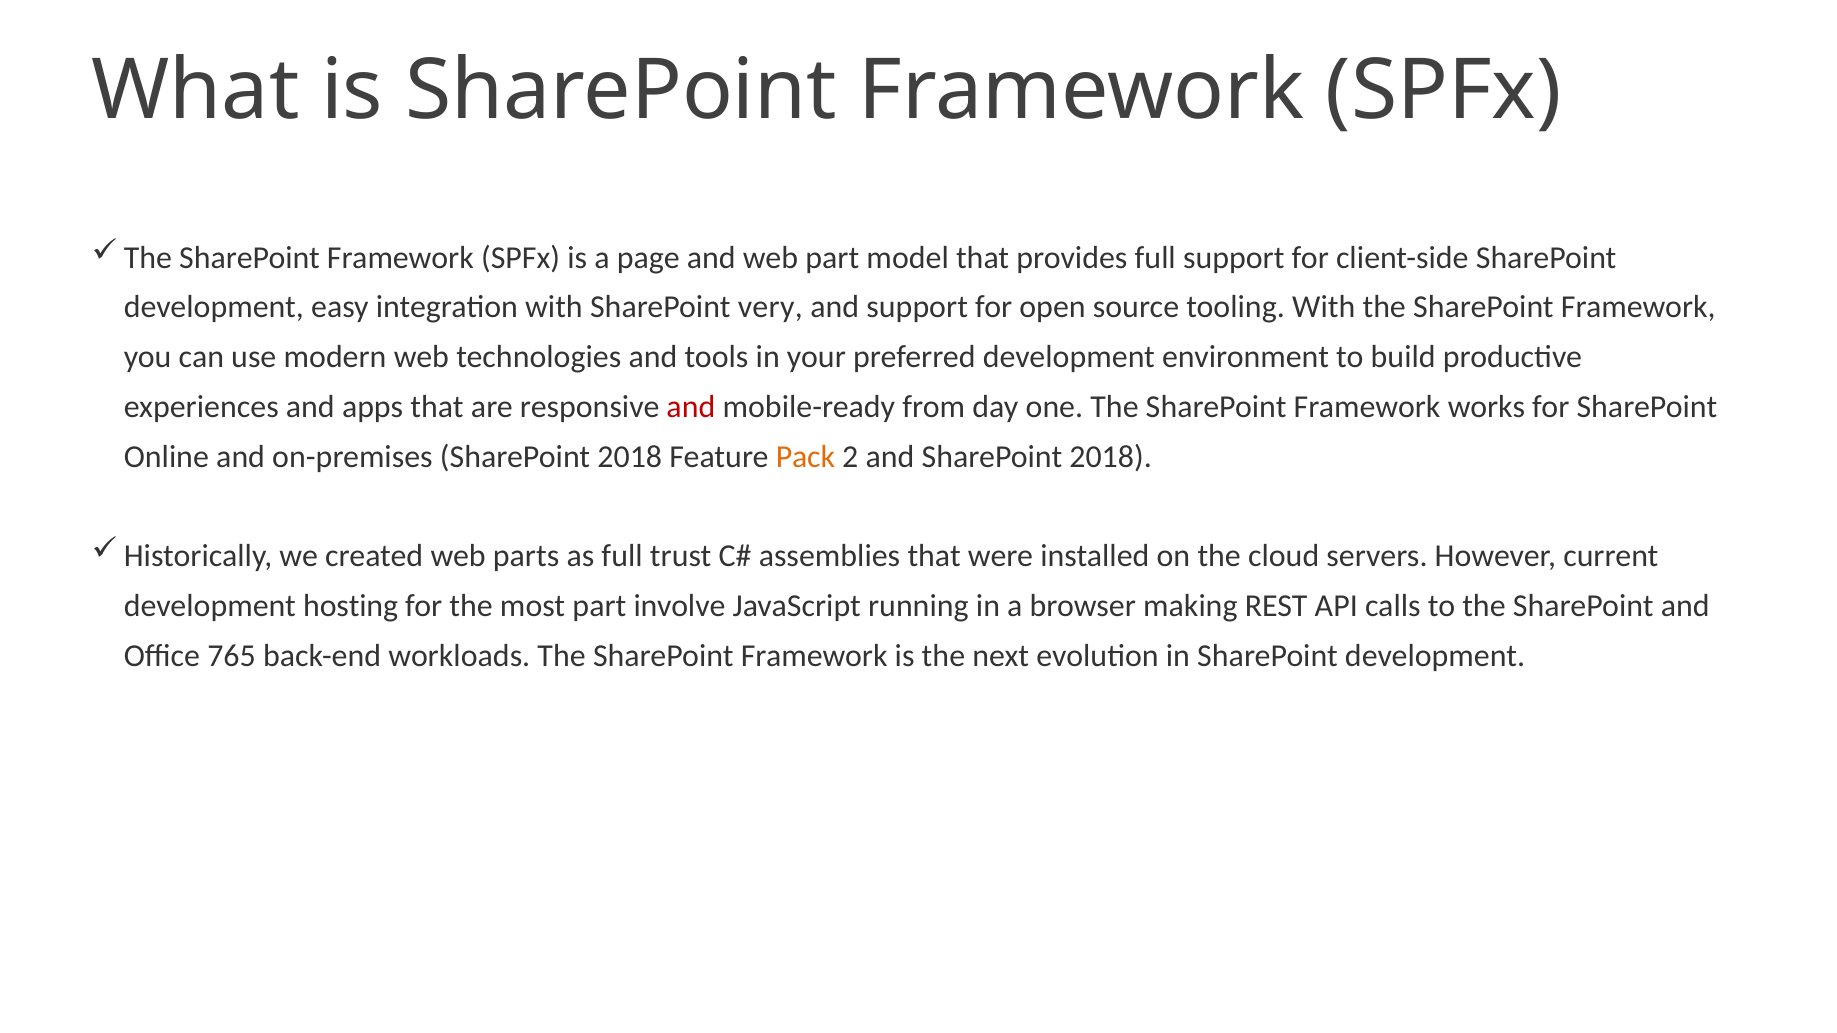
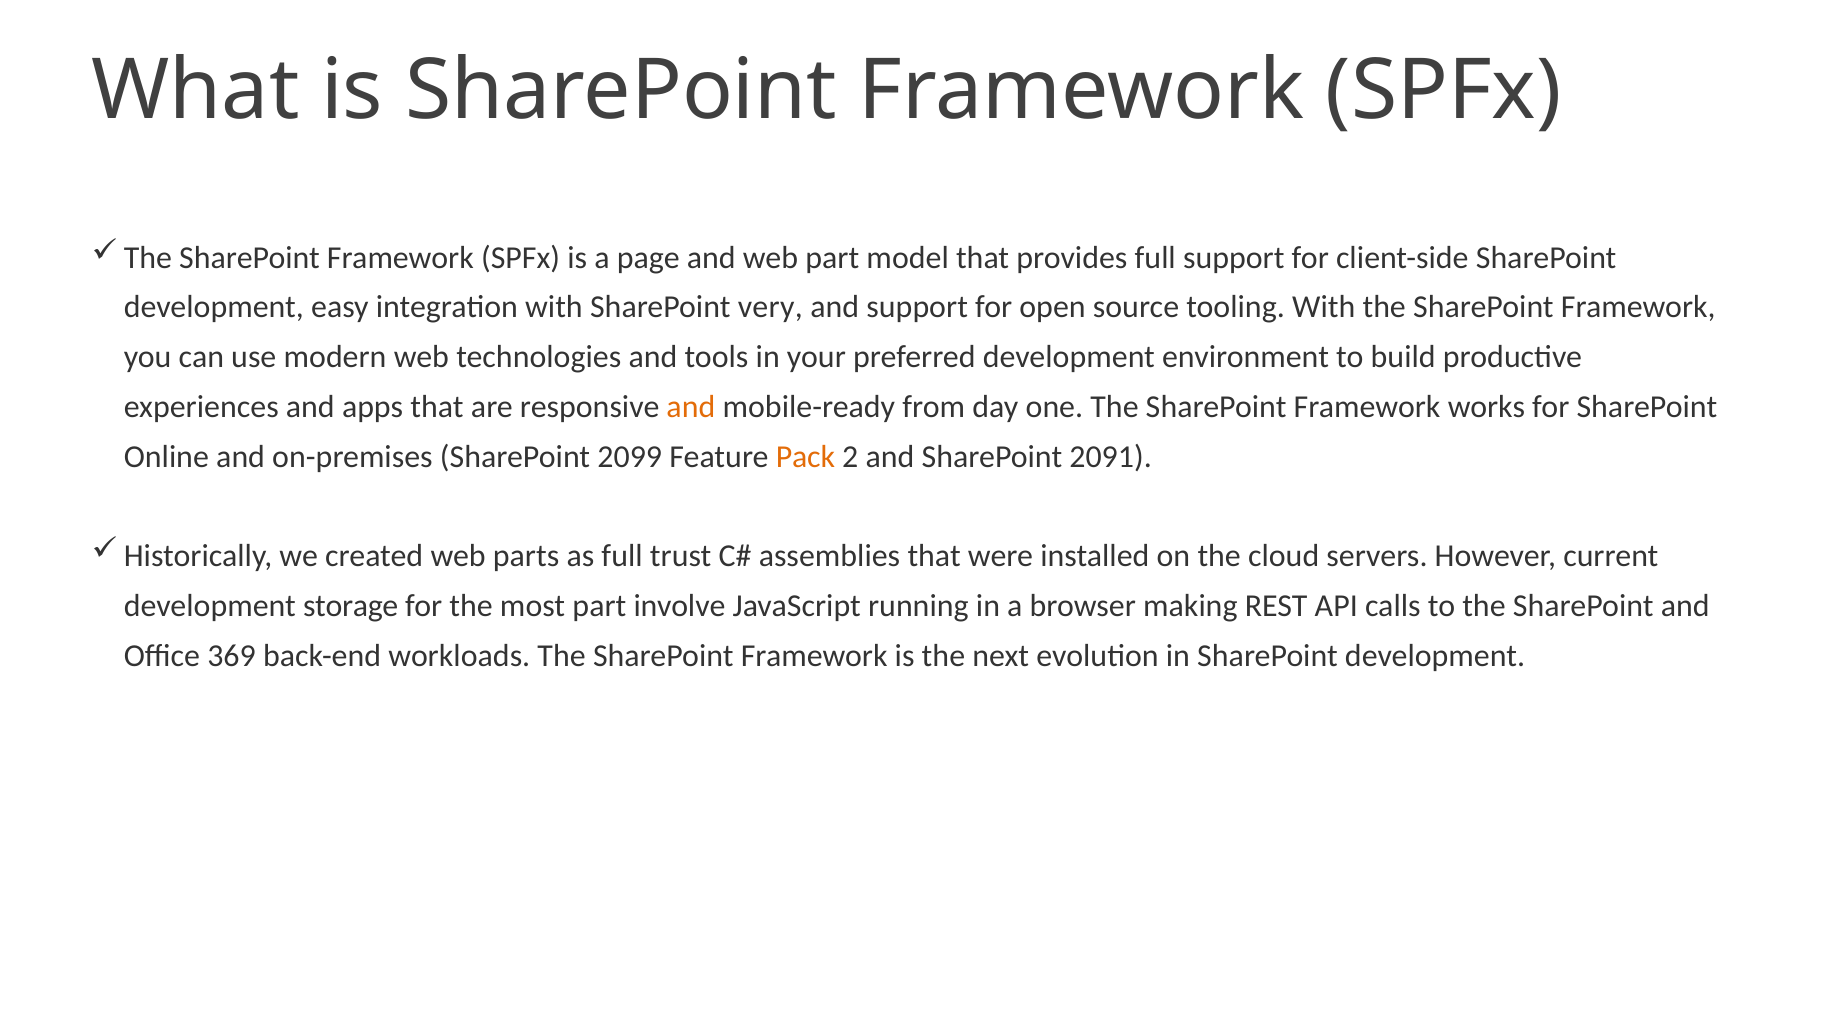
and at (691, 407) colour: red -> orange
on-premises SharePoint 2018: 2018 -> 2099
and SharePoint 2018: 2018 -> 2091
hosting: hosting -> storage
765: 765 -> 369
